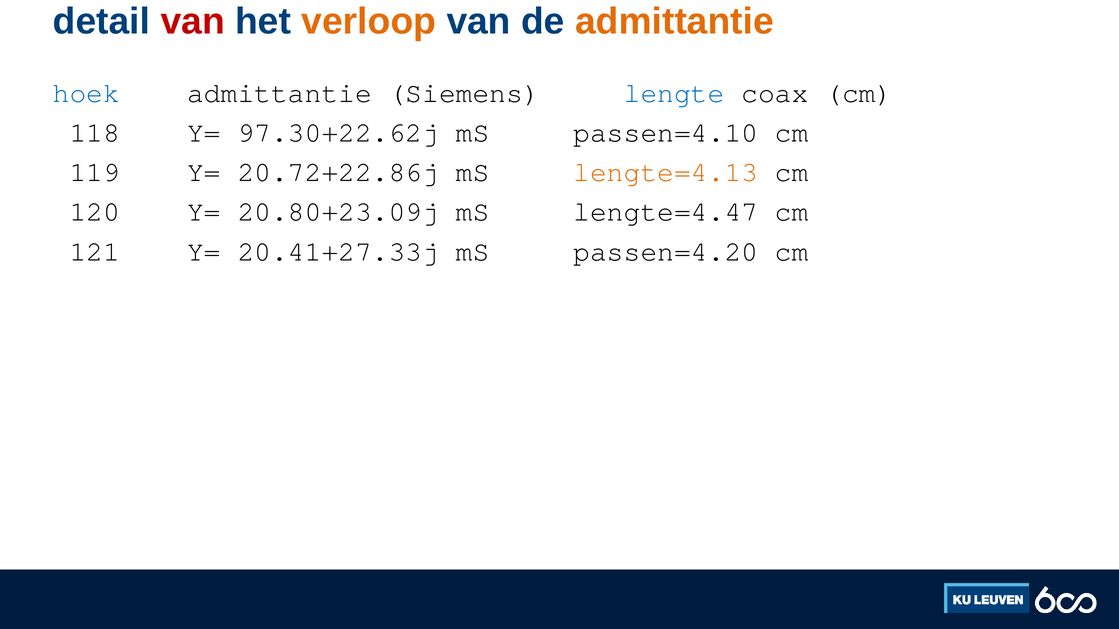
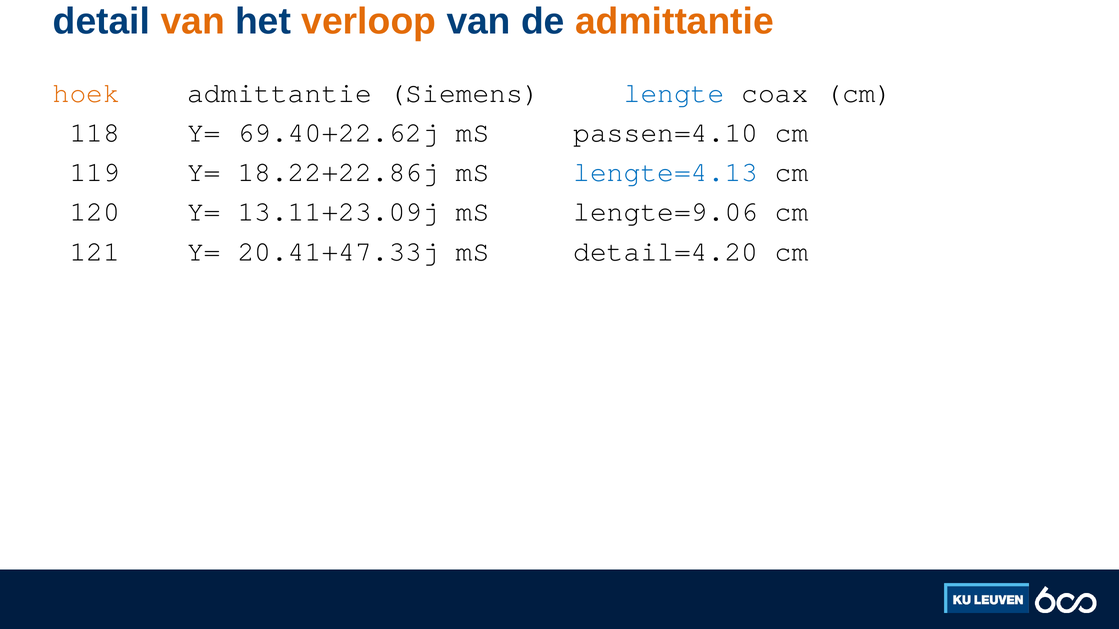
van at (193, 21) colour: red -> orange
hoek colour: blue -> orange
97.30+22.62j: 97.30+22.62j -> 69.40+22.62j
20.72+22.86j: 20.72+22.86j -> 18.22+22.86j
lengte=4.13 colour: orange -> blue
20.80+23.09j: 20.80+23.09j -> 13.11+23.09j
lengte=4.47: lengte=4.47 -> lengte=9.06
20.41+27.33j: 20.41+27.33j -> 20.41+47.33j
passen=4.20: passen=4.20 -> detail=4.20
